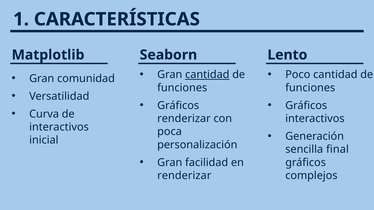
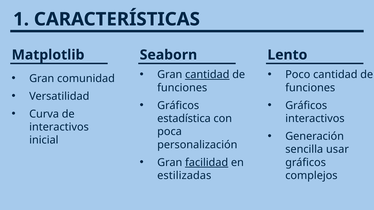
renderizar at (184, 119): renderizar -> estadística
final: final -> usar
facilidad underline: none -> present
renderizar at (184, 176): renderizar -> estilizadas
